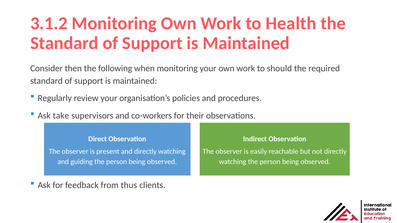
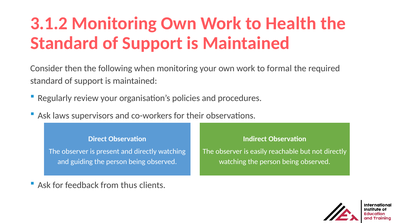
should: should -> formal
take: take -> laws
